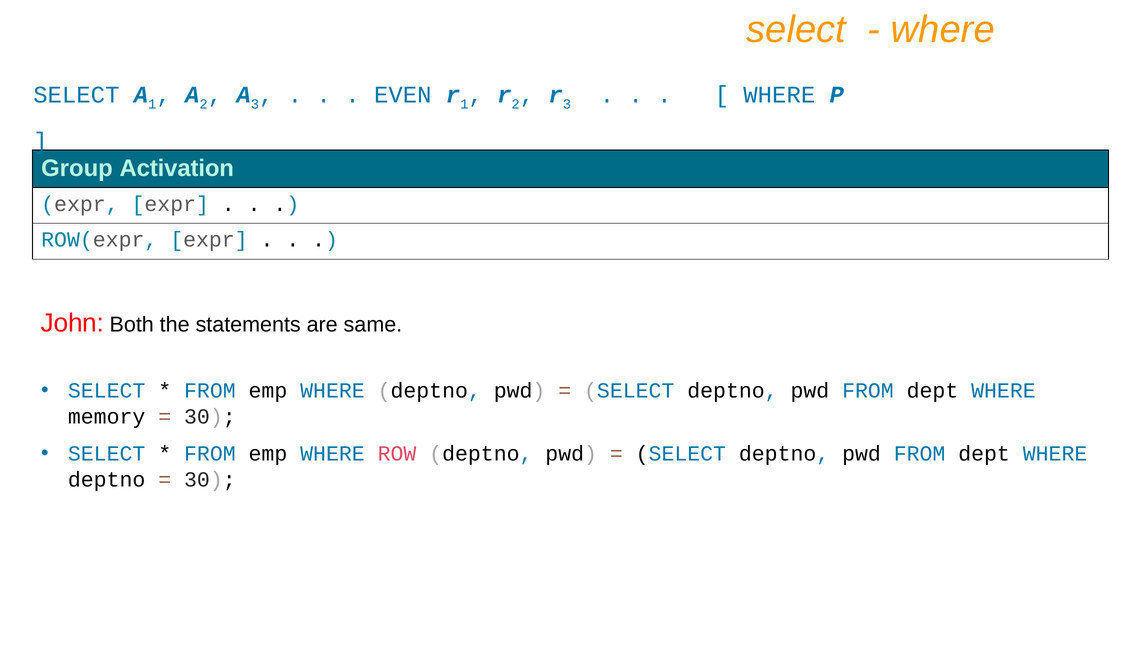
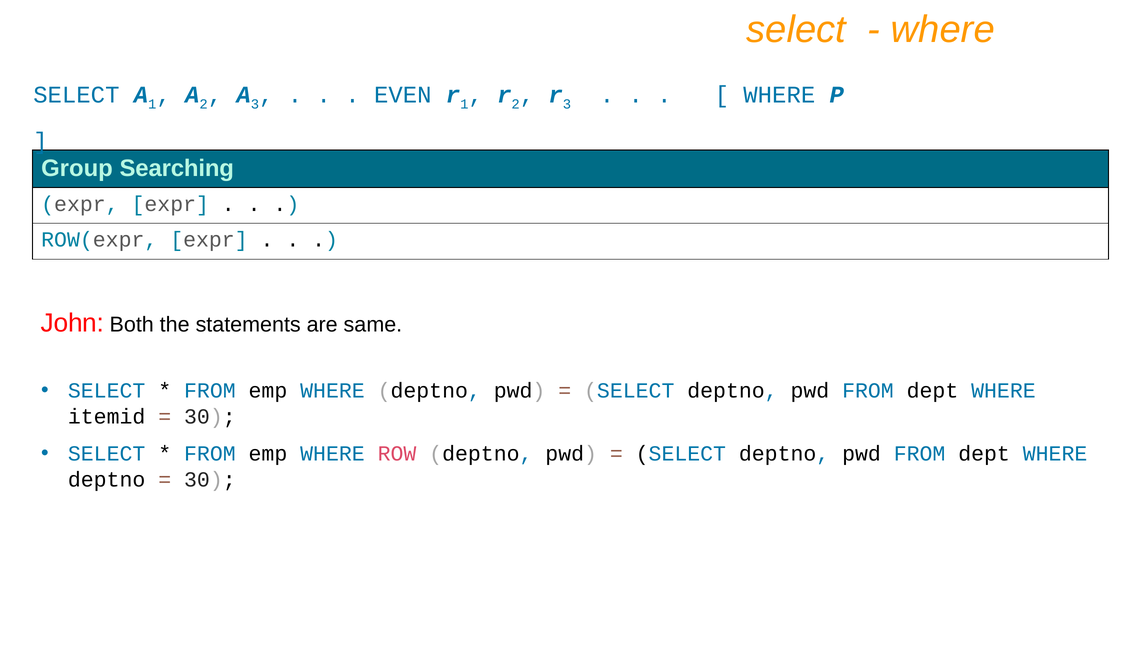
Activation: Activation -> Searching
memory: memory -> itemid
